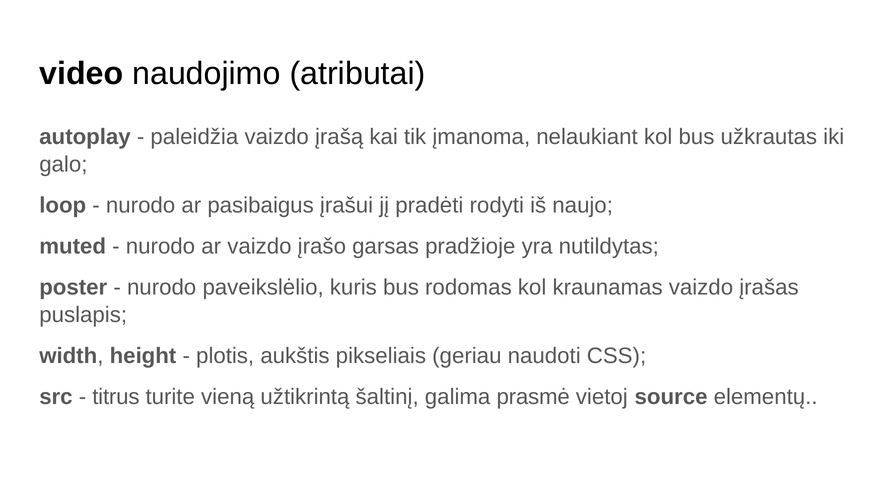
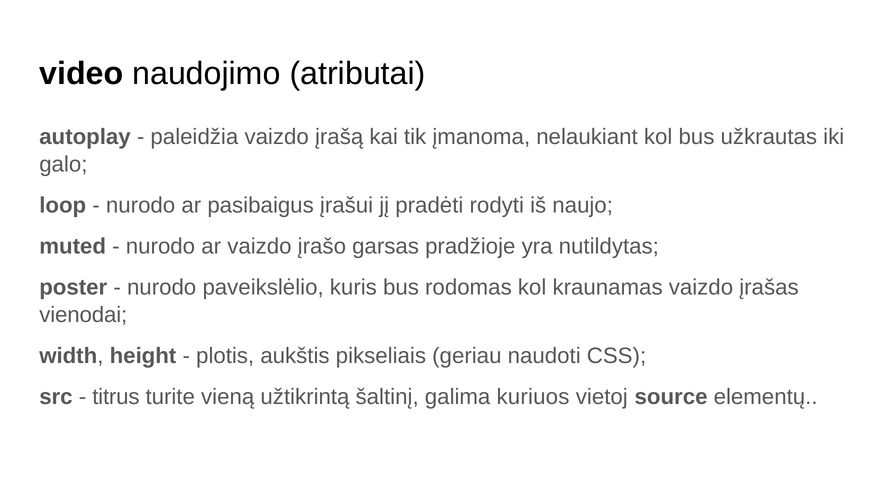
puslapis: puslapis -> vienodai
prasmė: prasmė -> kuriuos
